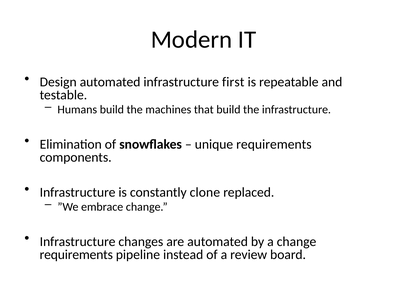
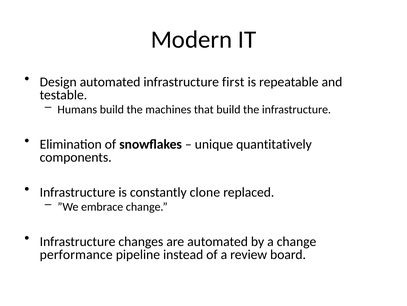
unique requirements: requirements -> quantitatively
requirements at (76, 254): requirements -> performance
